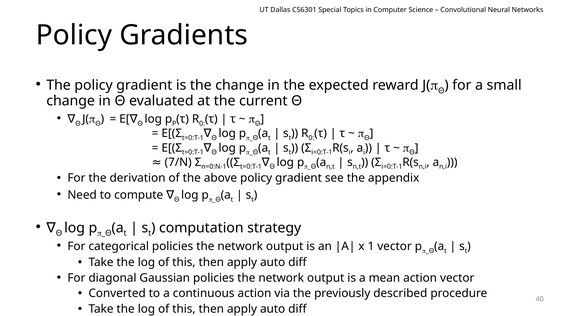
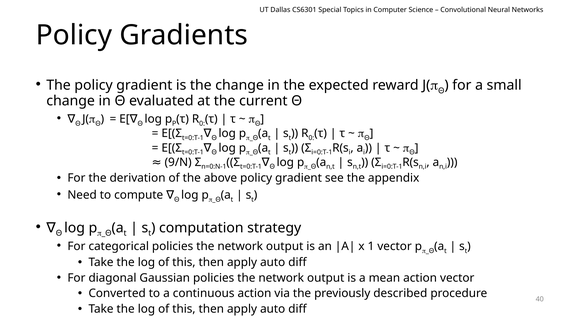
7/N: 7/N -> 9/N
